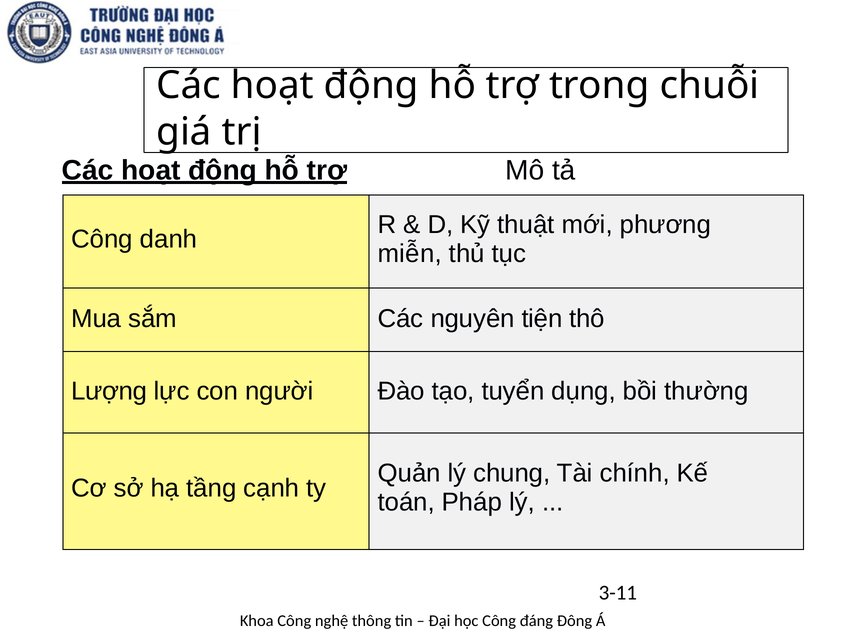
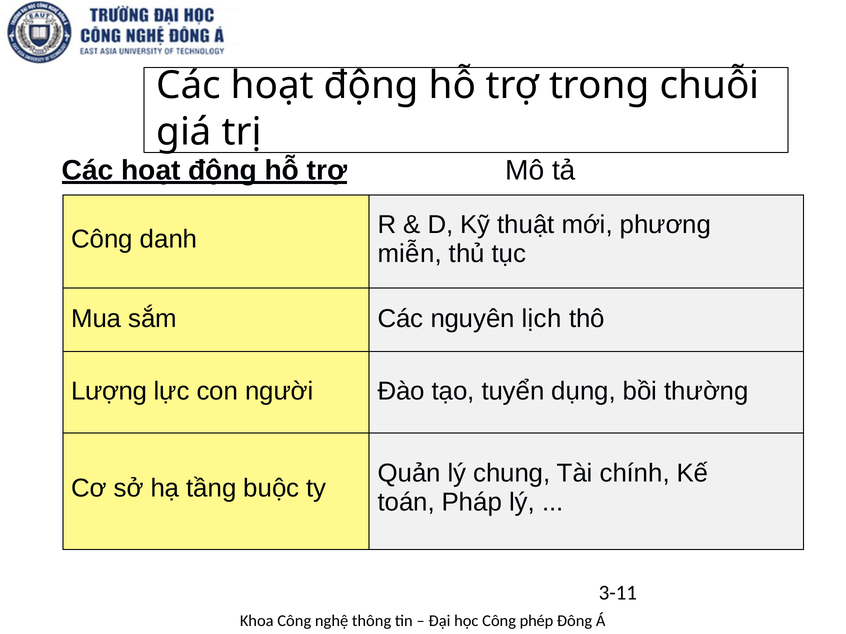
tiện: tiện -> lịch
cạnh: cạnh -> buộc
đáng: đáng -> phép
